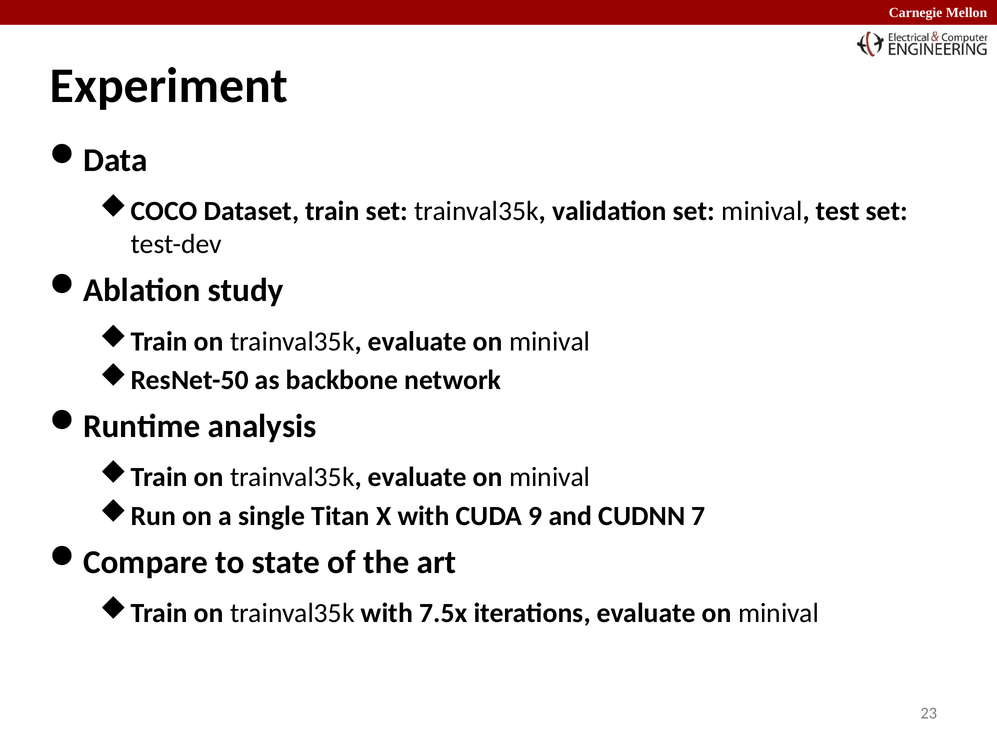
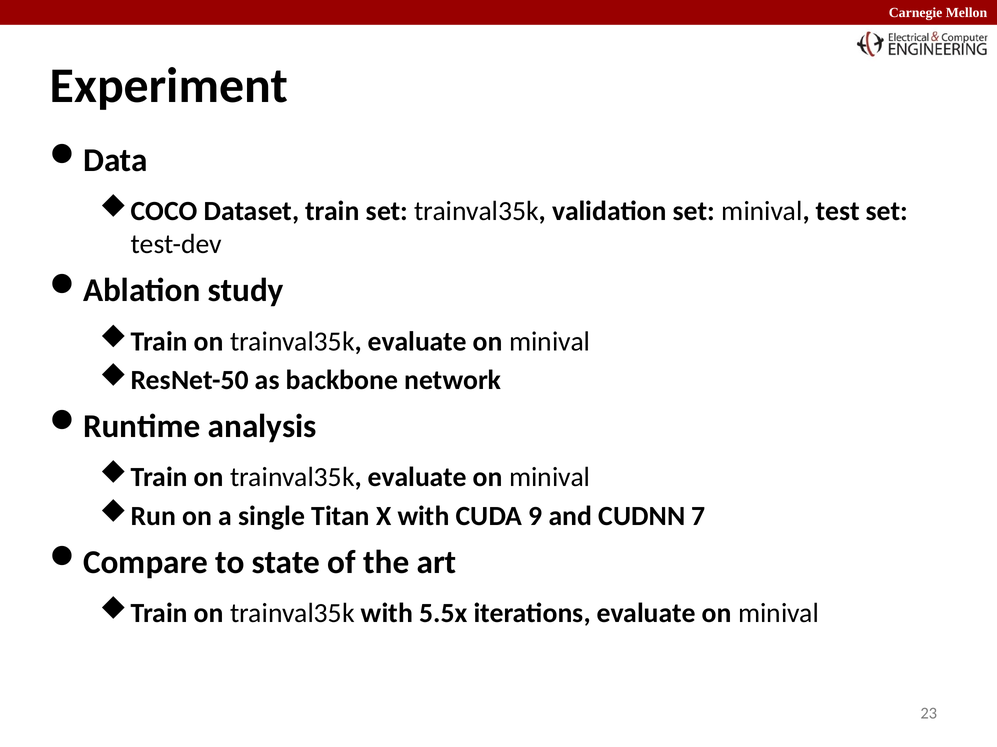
7.5x: 7.5x -> 5.5x
